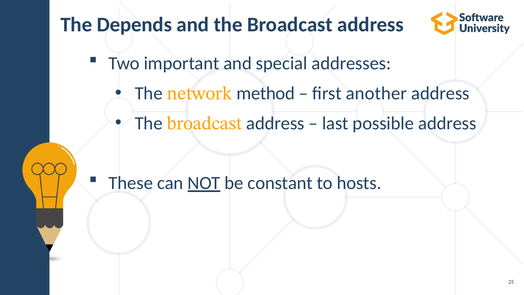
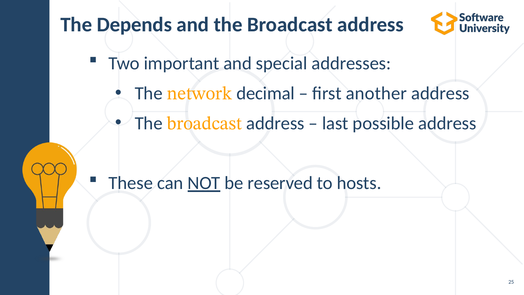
method: method -> decimal
constant: constant -> reserved
